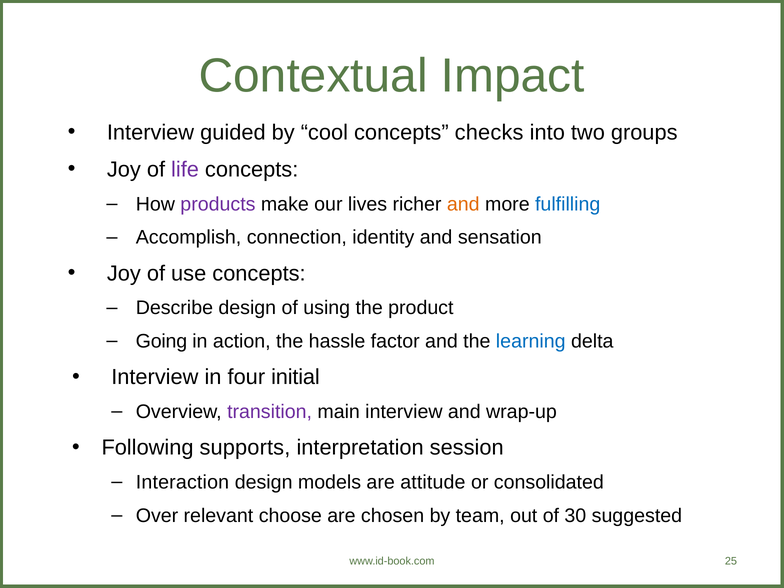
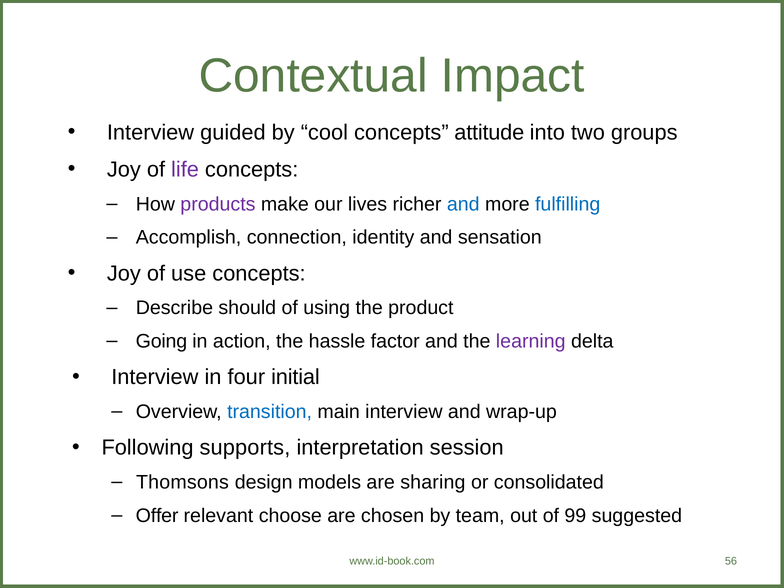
checks: checks -> attitude
and at (463, 204) colour: orange -> blue
Describe design: design -> should
learning colour: blue -> purple
transition colour: purple -> blue
Interaction: Interaction -> Thomsons
attitude: attitude -> sharing
Over: Over -> Offer
30: 30 -> 99
25: 25 -> 56
